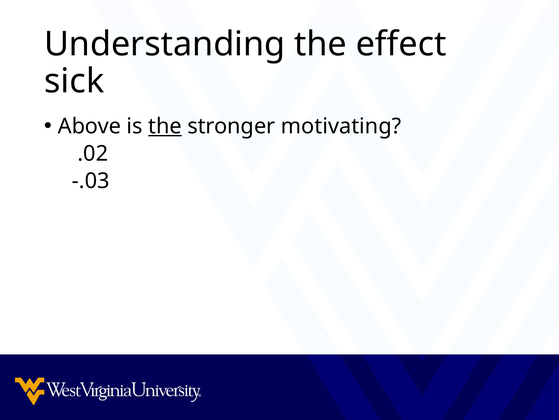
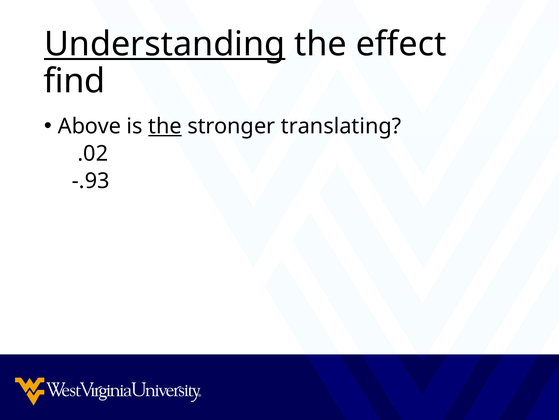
Understanding underline: none -> present
sick: sick -> find
motivating: motivating -> translating
-.03: -.03 -> -.93
